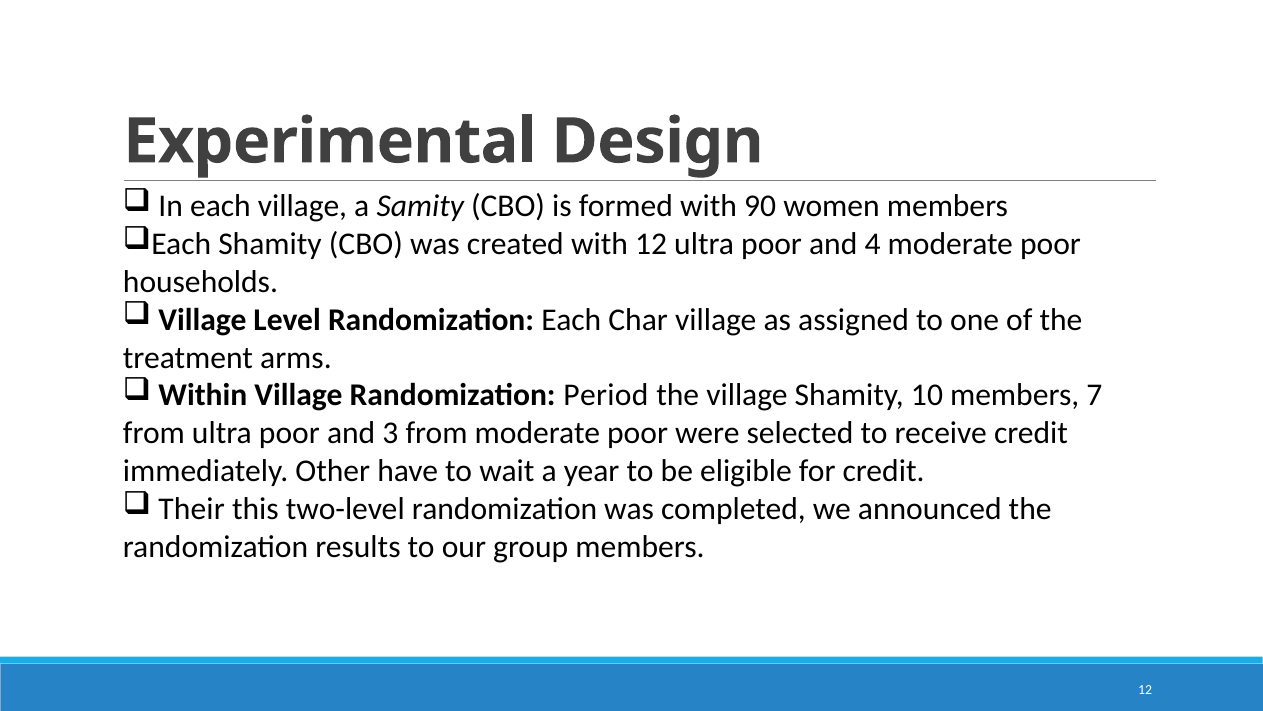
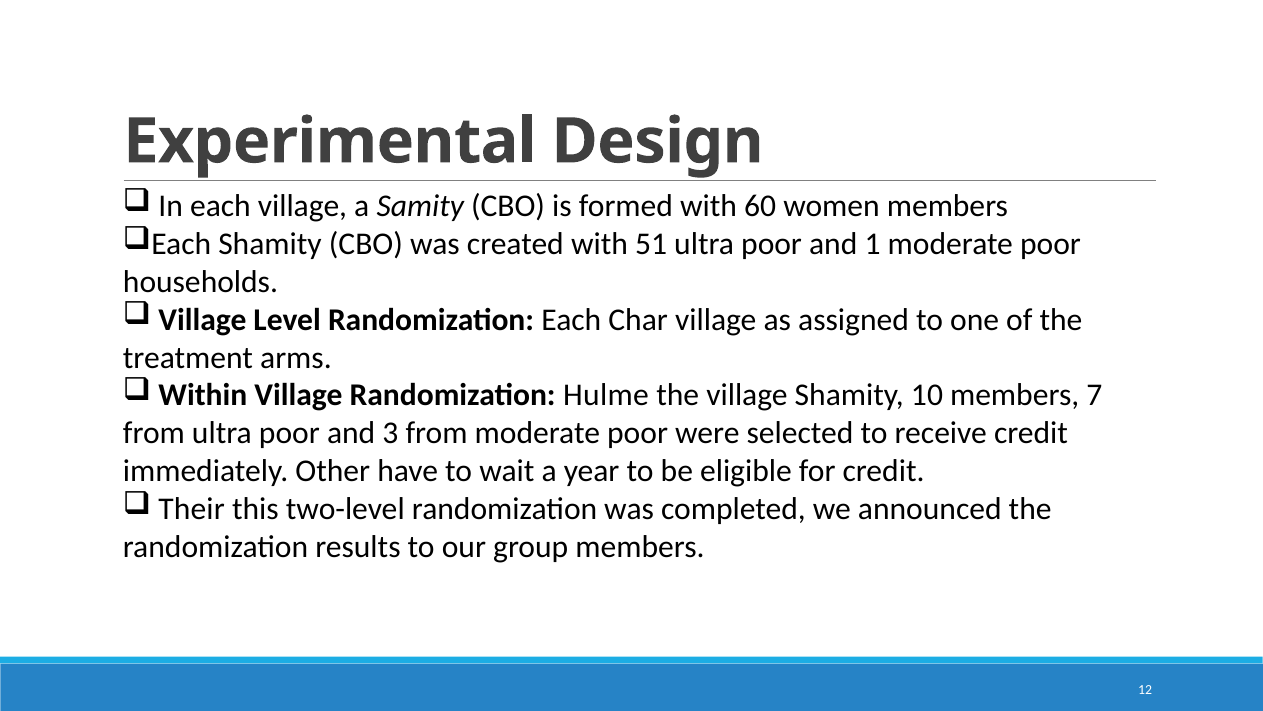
90: 90 -> 60
with 12: 12 -> 51
4: 4 -> 1
Period: Period -> Hulme
